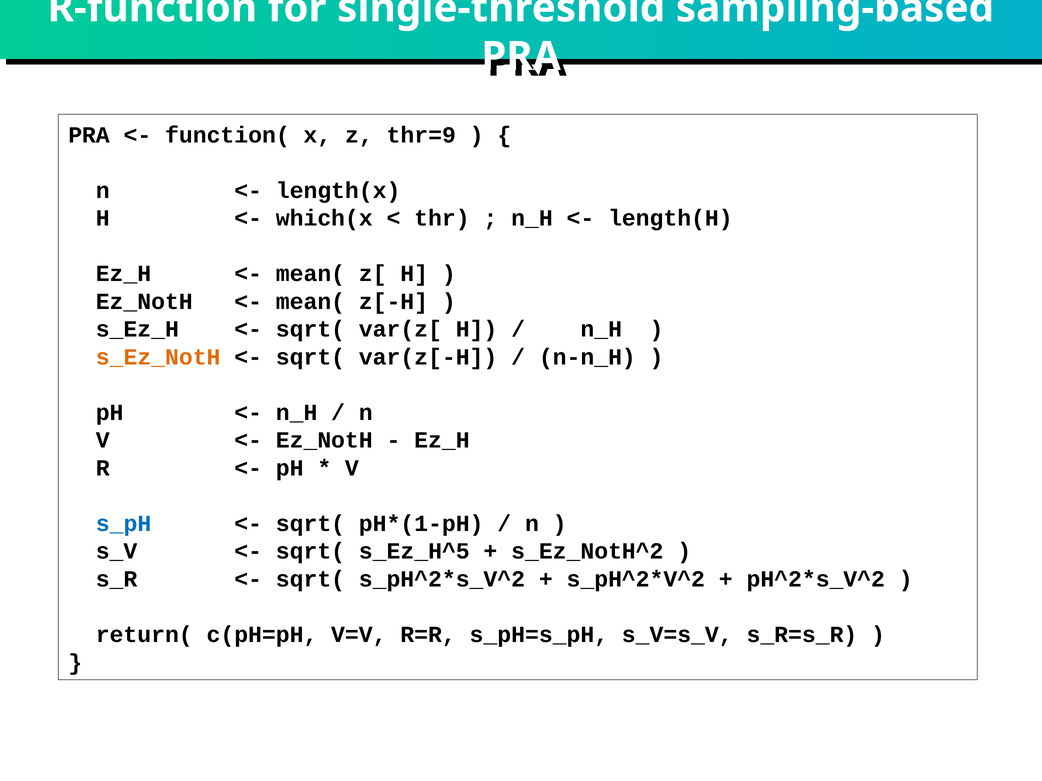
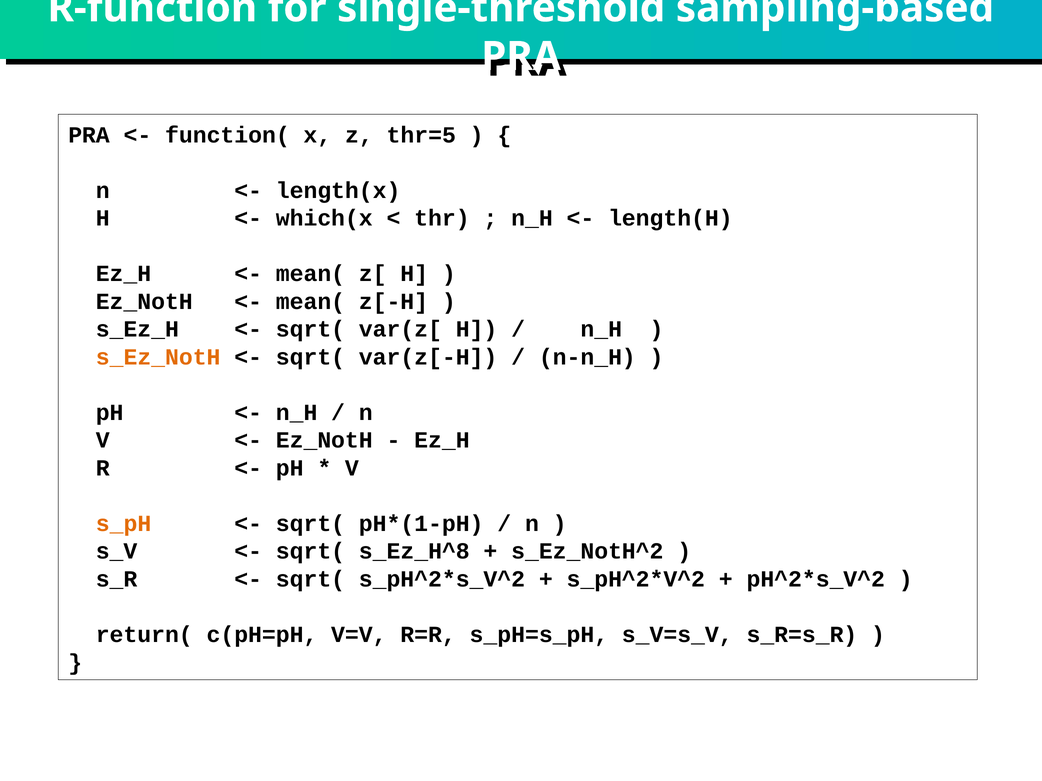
thr=9: thr=9 -> thr=5
s_pH colour: blue -> orange
s_Ez_H^5: s_Ez_H^5 -> s_Ez_H^8
